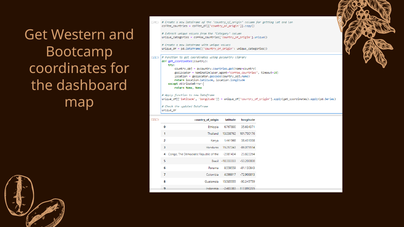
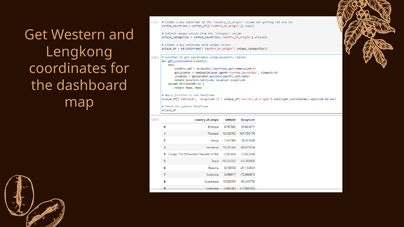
Bootcamp: Bootcamp -> Lengkong
